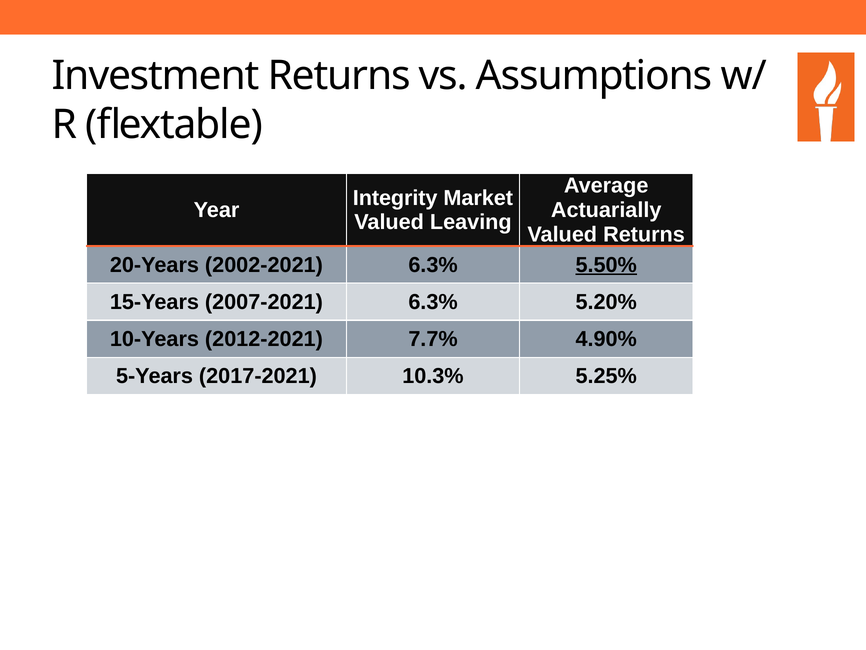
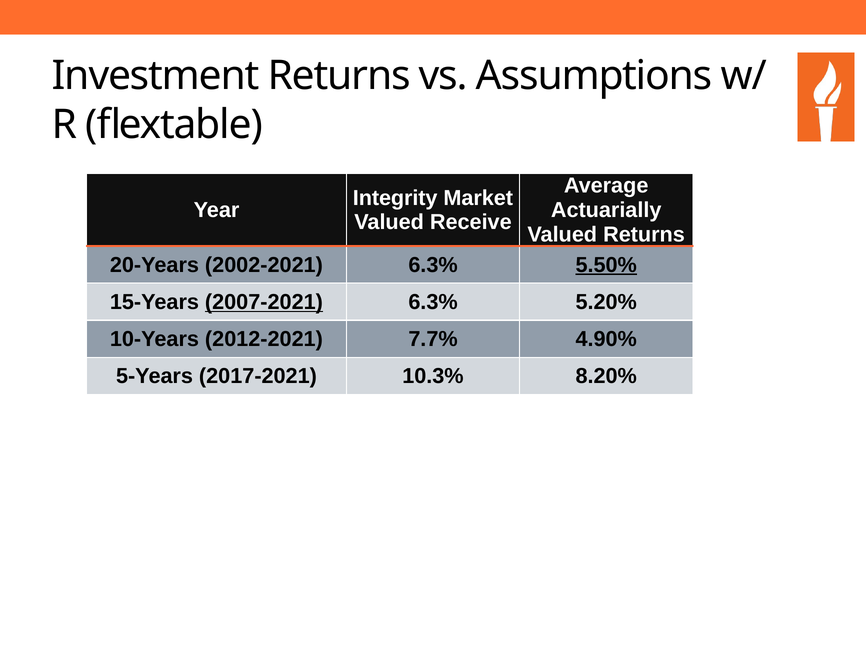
Leaving: Leaving -> Receive
2007-2021 underline: none -> present
5.25%: 5.25% -> 8.20%
